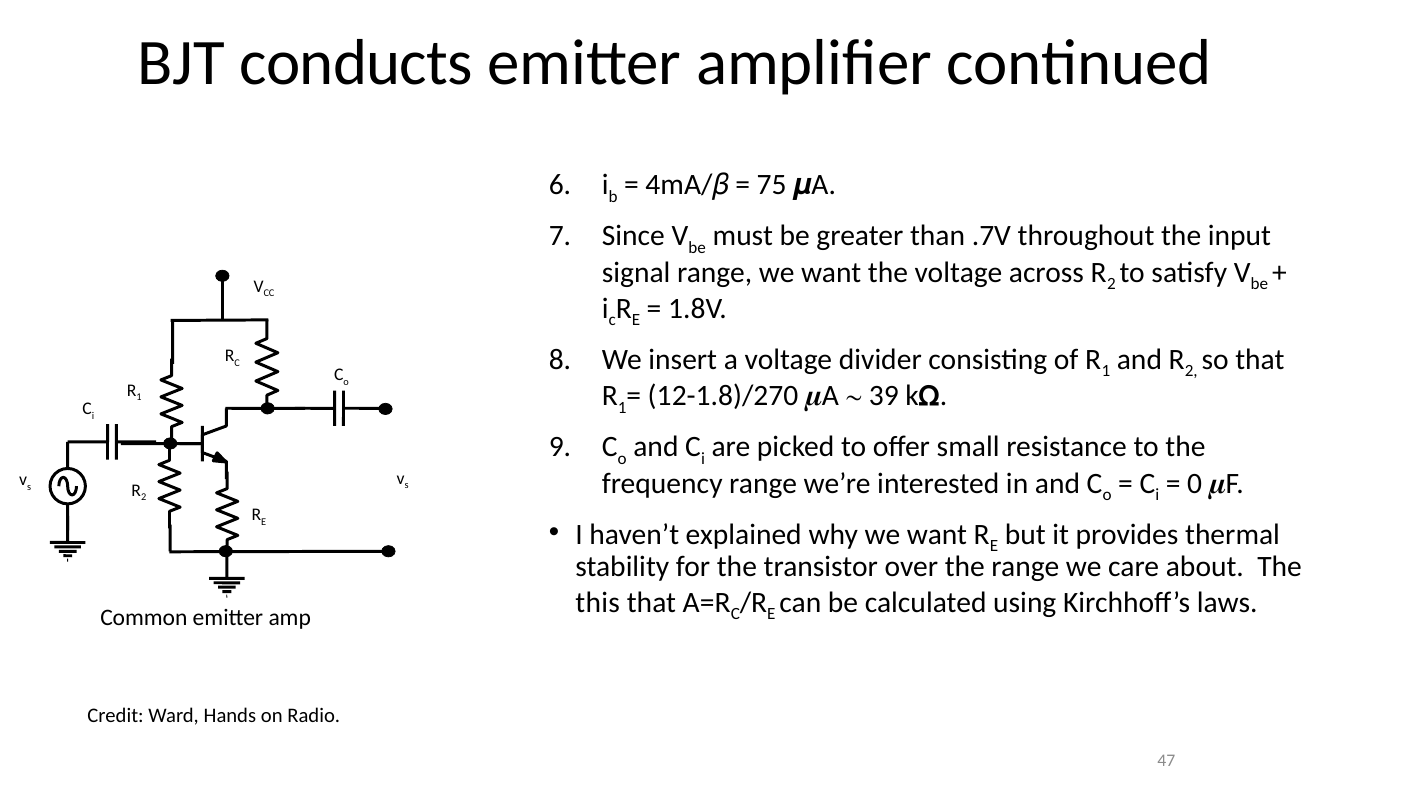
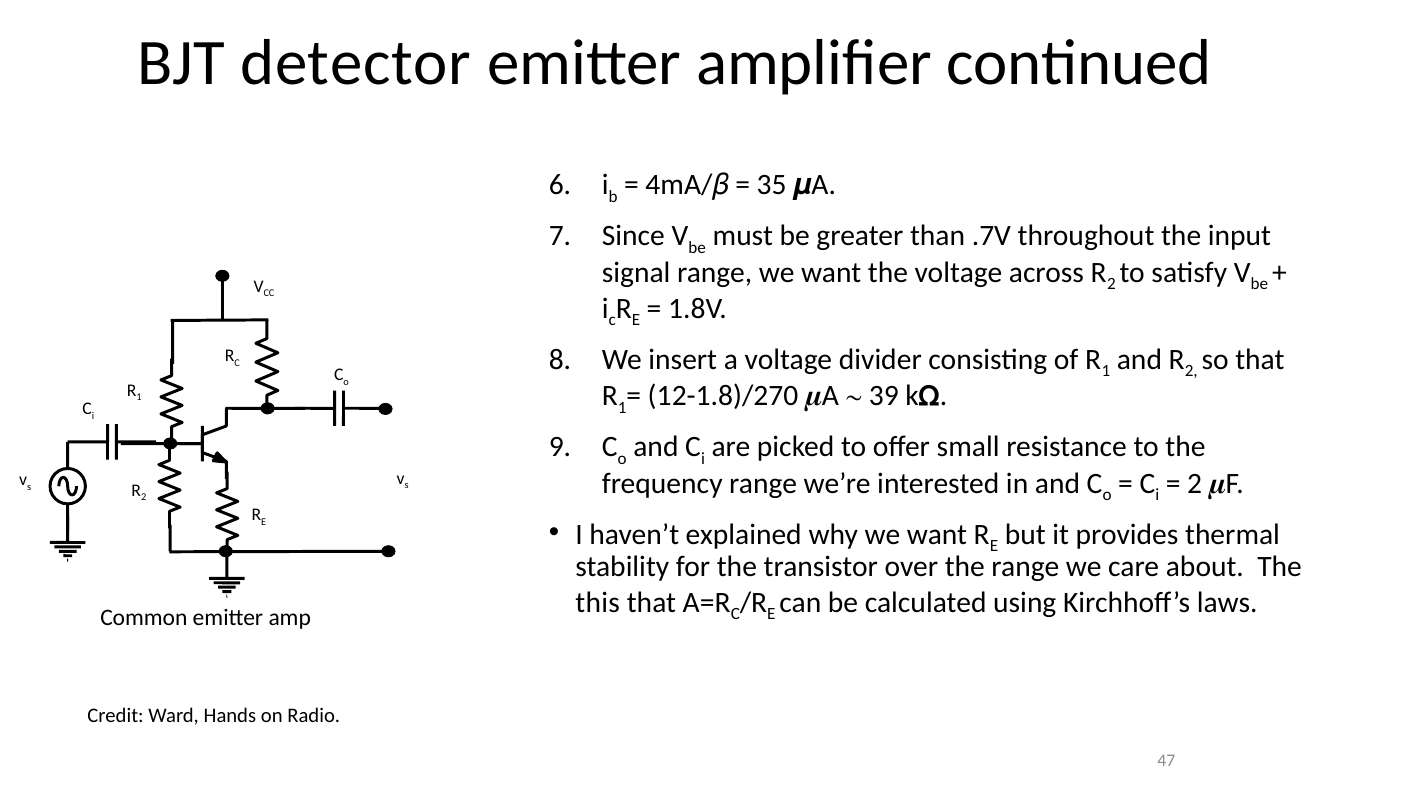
conducts: conducts -> detector
75: 75 -> 35
0 at (1195, 483): 0 -> 2
